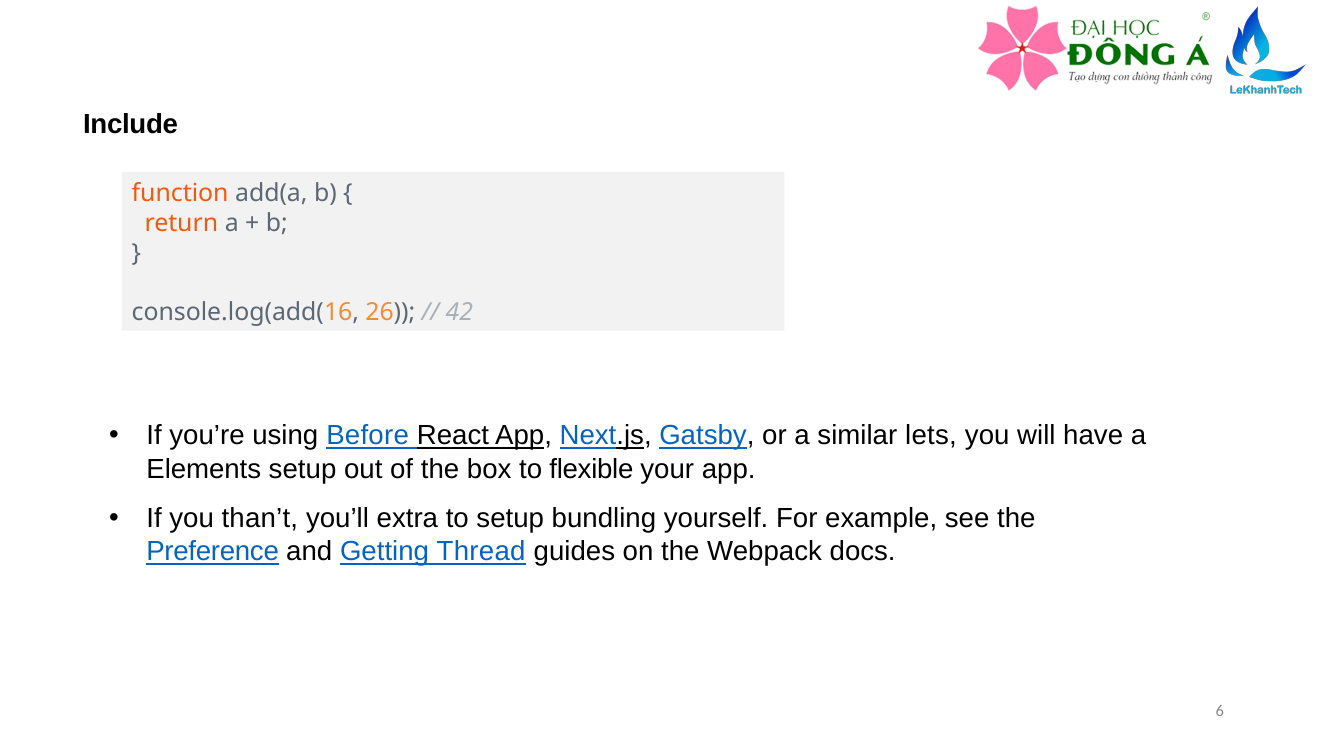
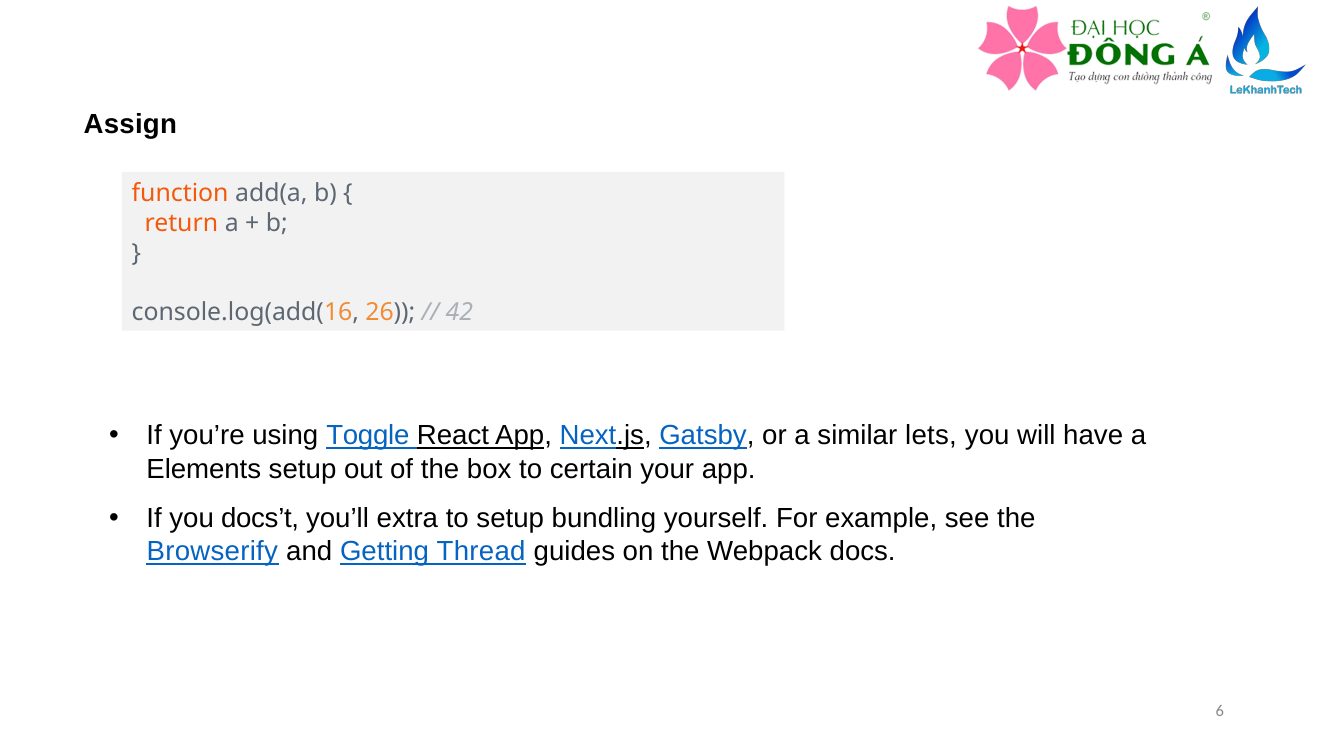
Include: Include -> Assign
Before: Before -> Toggle
flexible: flexible -> certain
than’t: than’t -> docs’t
Preference: Preference -> Browserify
